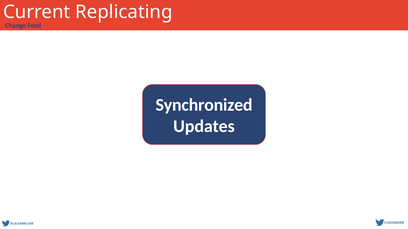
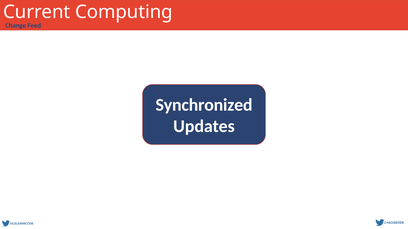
Replicating: Replicating -> Computing
